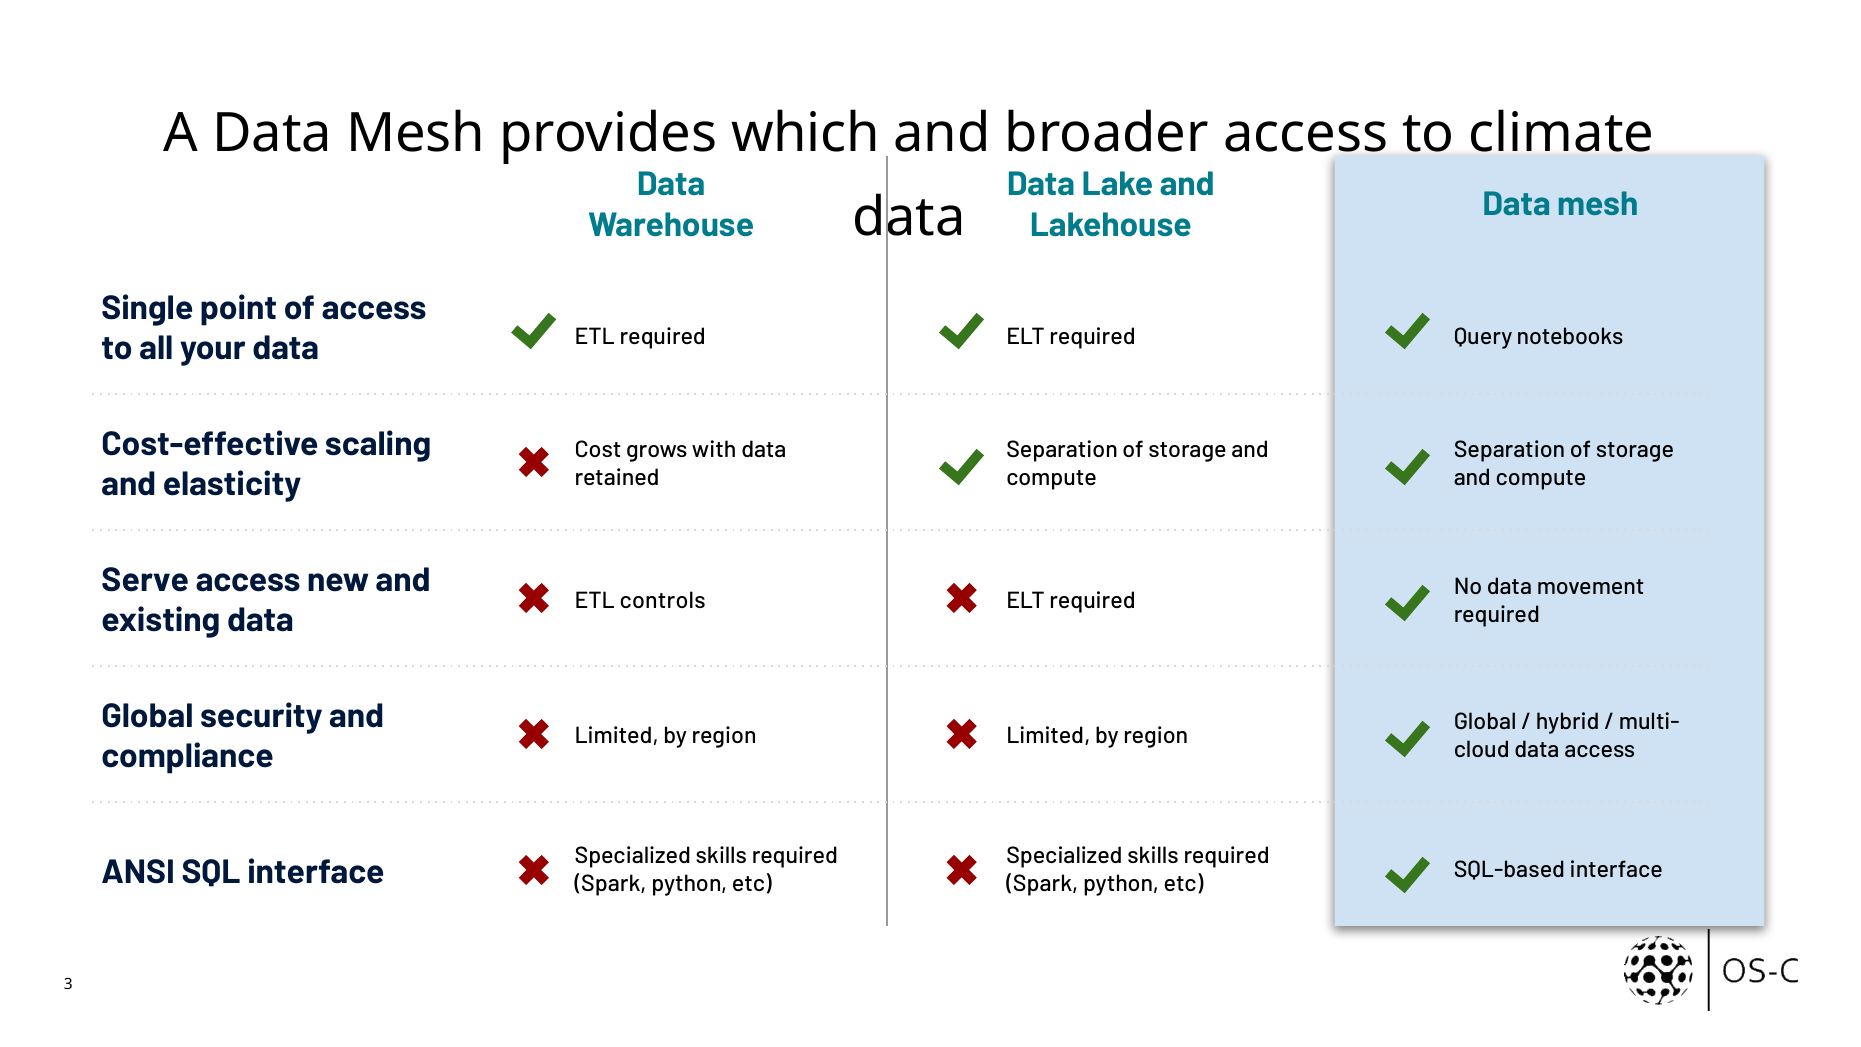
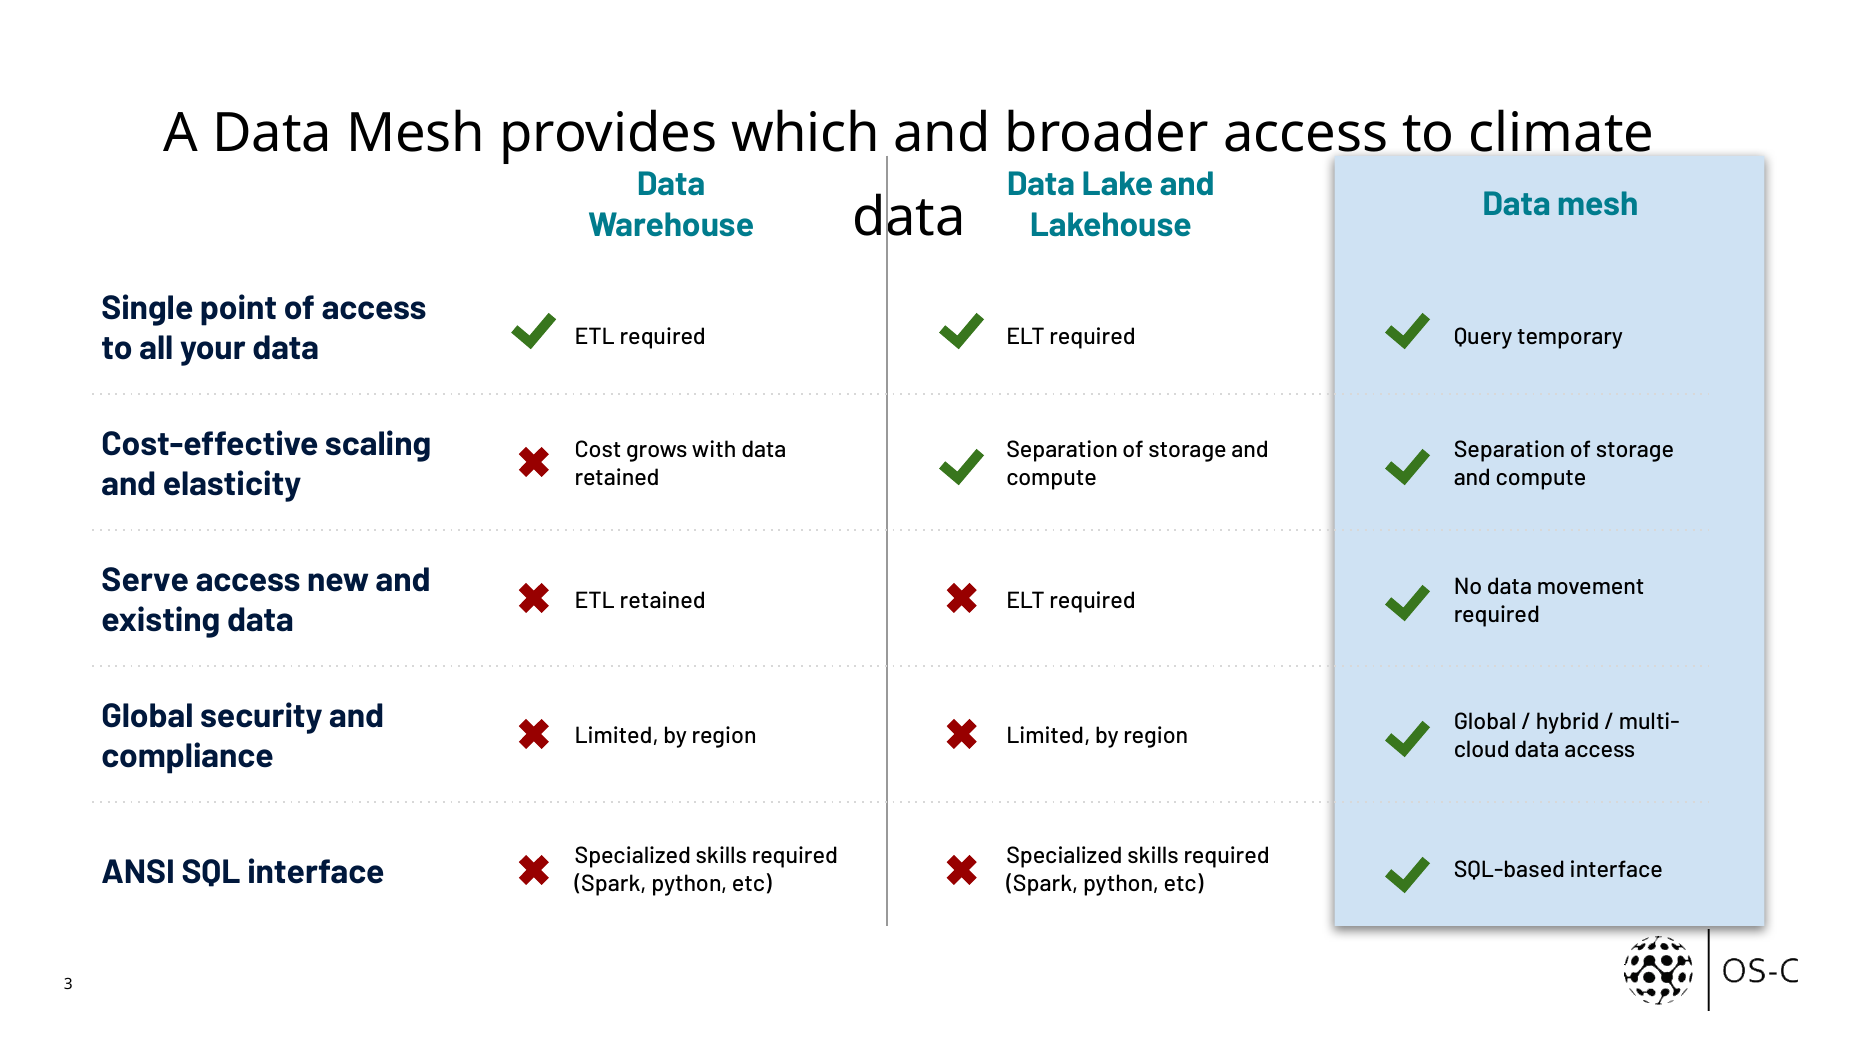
notebooks: notebooks -> temporary
ETL controls: controls -> retained
